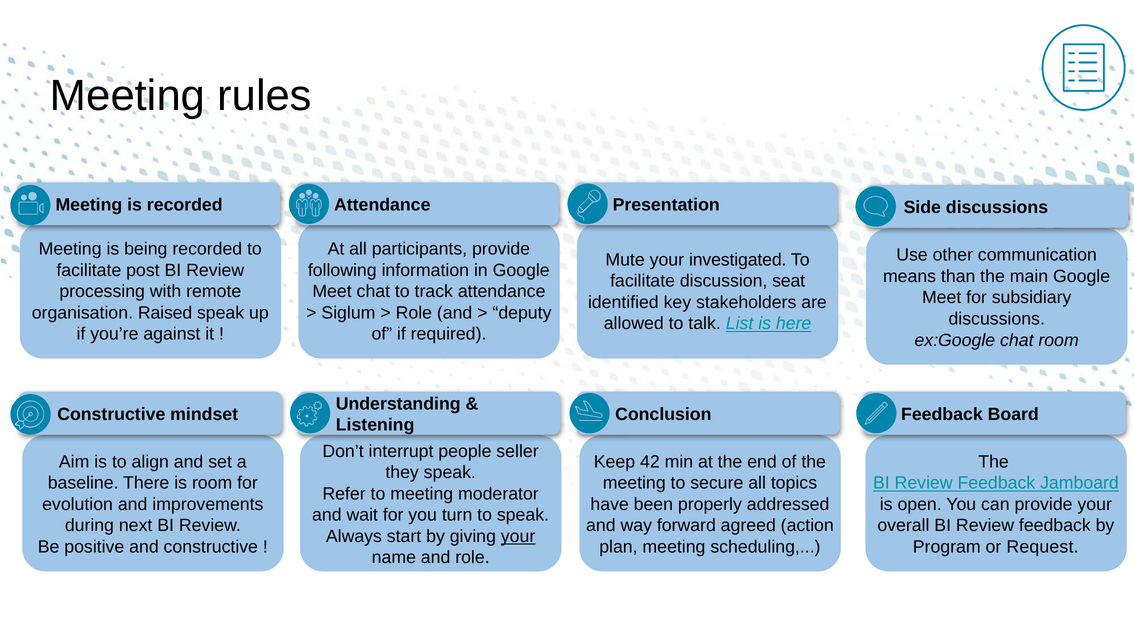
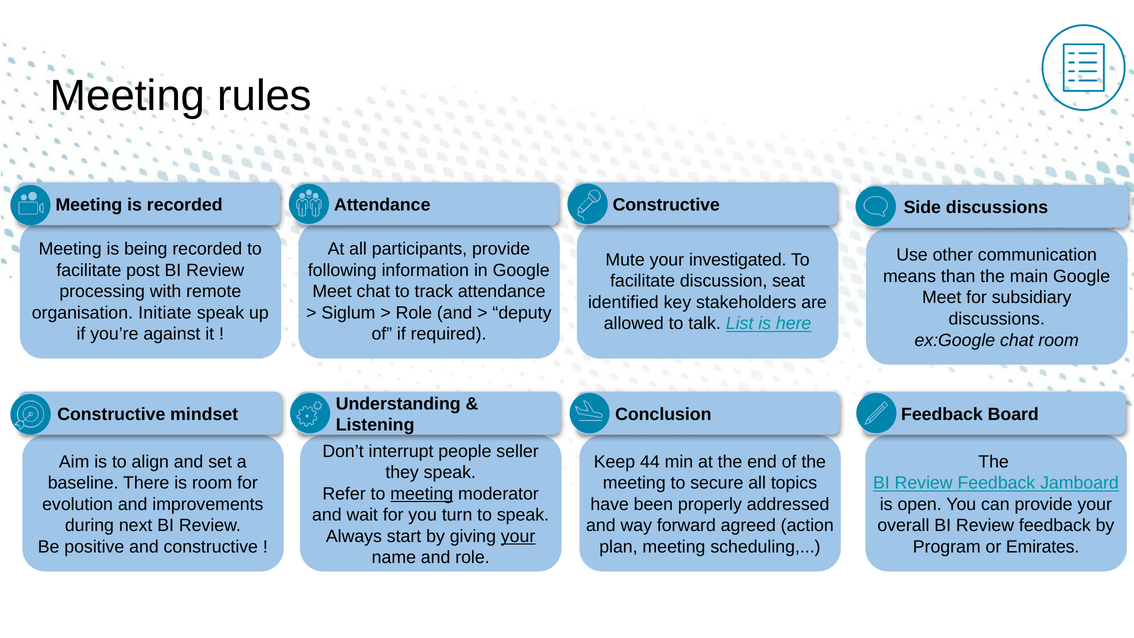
Presentation at (666, 205): Presentation -> Constructive
Raised: Raised -> Initiate
42: 42 -> 44
meeting at (422, 494) underline: none -> present
Request: Request -> Emirates
